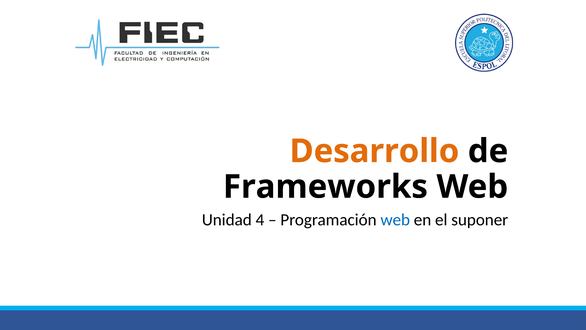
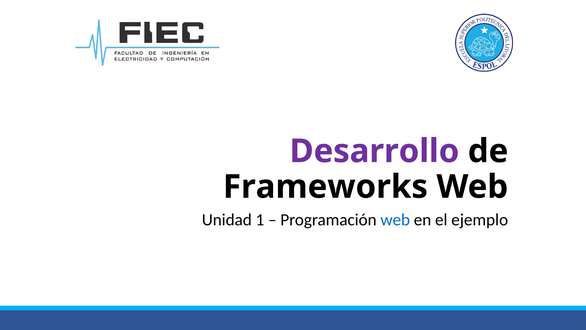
Desarrollo colour: orange -> purple
4: 4 -> 1
suponer: suponer -> ejemplo
